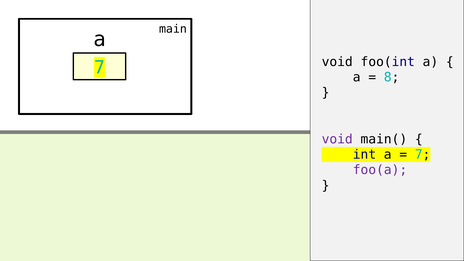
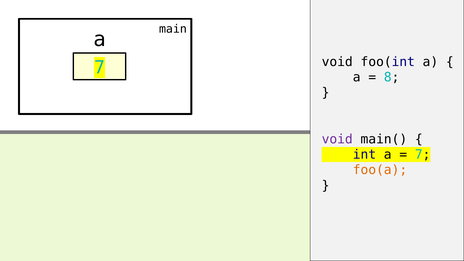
foo(a colour: purple -> orange
